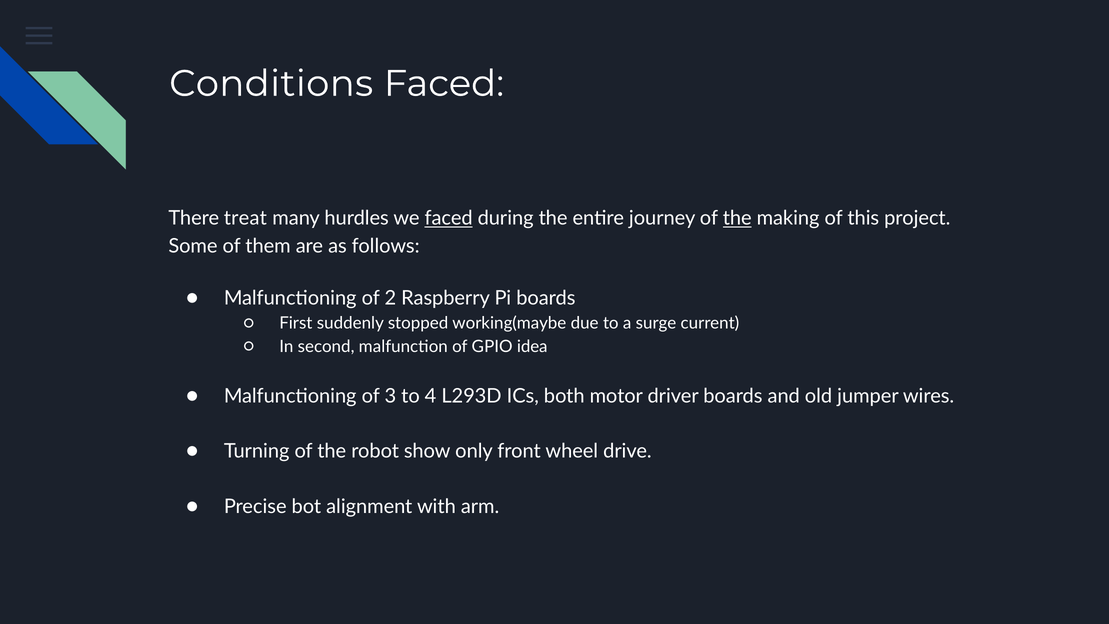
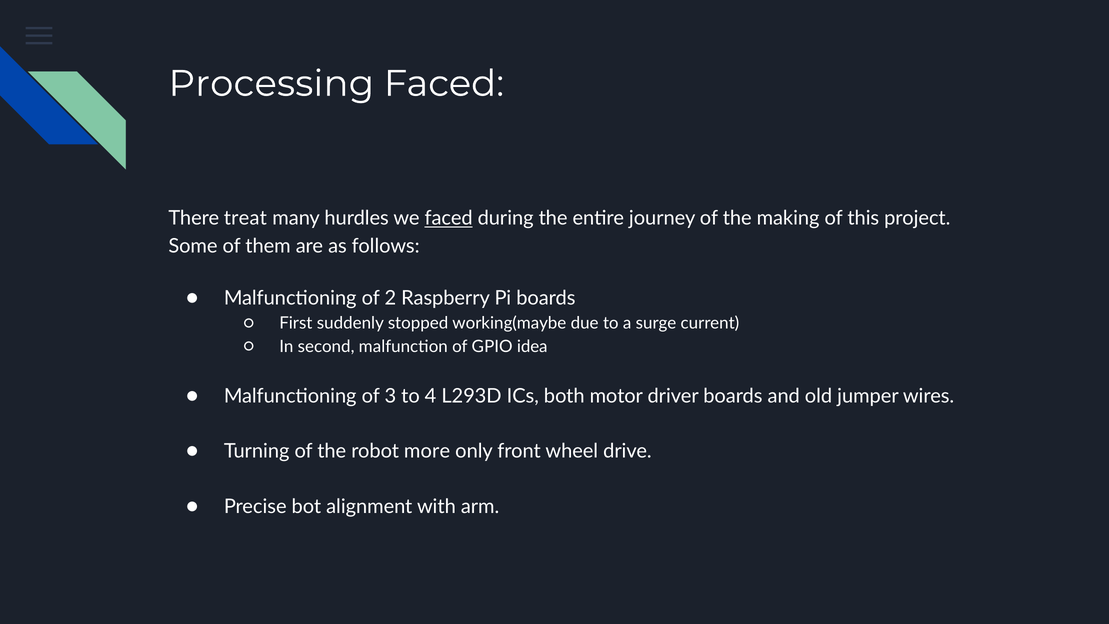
Conditions: Conditions -> Processing
the at (737, 218) underline: present -> none
show: show -> more
